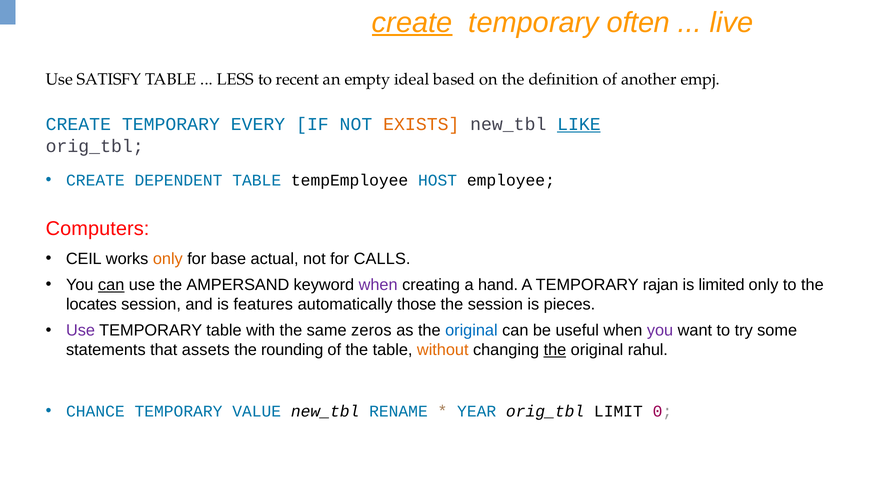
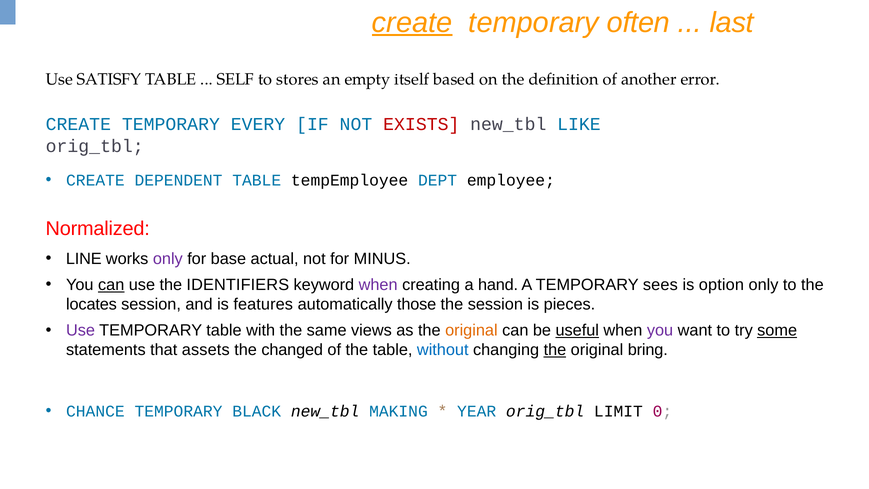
live: live -> last
LESS: LESS -> SELF
recent: recent -> stores
ideal: ideal -> itself
empj: empj -> error
EXISTS colour: orange -> red
LIKE underline: present -> none
HOST: HOST -> DEPT
Computers: Computers -> Normalized
CEIL: CEIL -> LINE
only at (168, 259) colour: orange -> purple
CALLS: CALLS -> MINUS
AMPERSAND: AMPERSAND -> IDENTIFIERS
rajan: rajan -> sees
limited: limited -> option
zeros: zeros -> views
original at (471, 330) colour: blue -> orange
useful underline: none -> present
some underline: none -> present
rounding: rounding -> changed
without colour: orange -> blue
rahul: rahul -> bring
VALUE: VALUE -> BLACK
RENAME: RENAME -> MAKING
